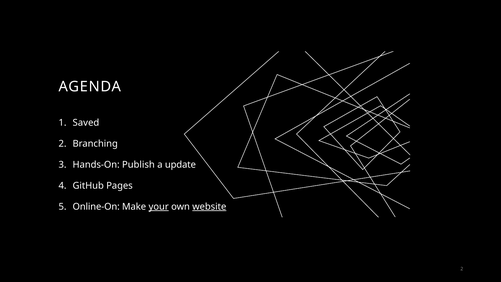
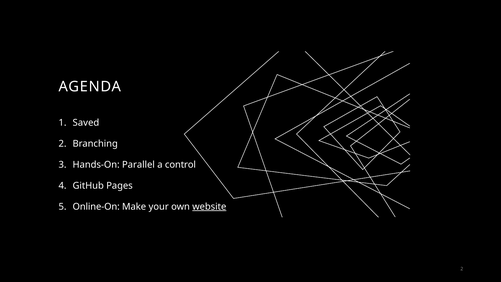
Publish: Publish -> Parallel
update: update -> control
your underline: present -> none
